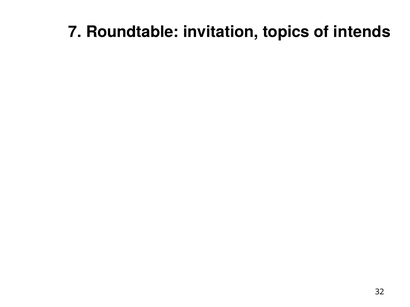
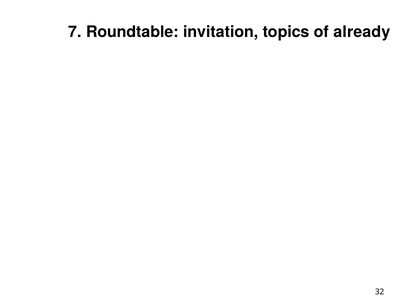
intends: intends -> already
